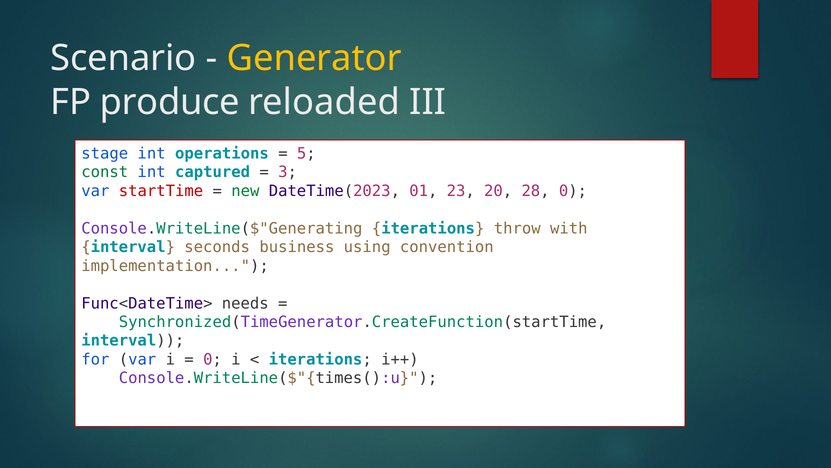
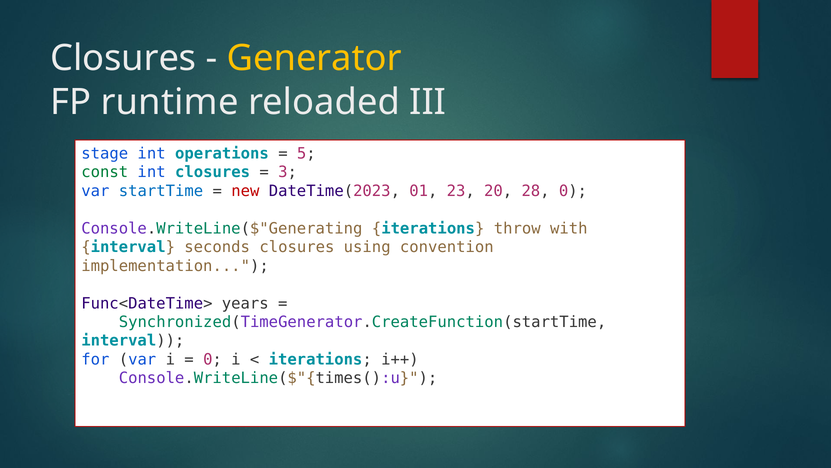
Scenario at (123, 58): Scenario -> Closures
produce: produce -> runtime
int captured: captured -> closures
startTime colour: red -> blue
new colour: green -> red
seconds business: business -> closures
needs: needs -> years
